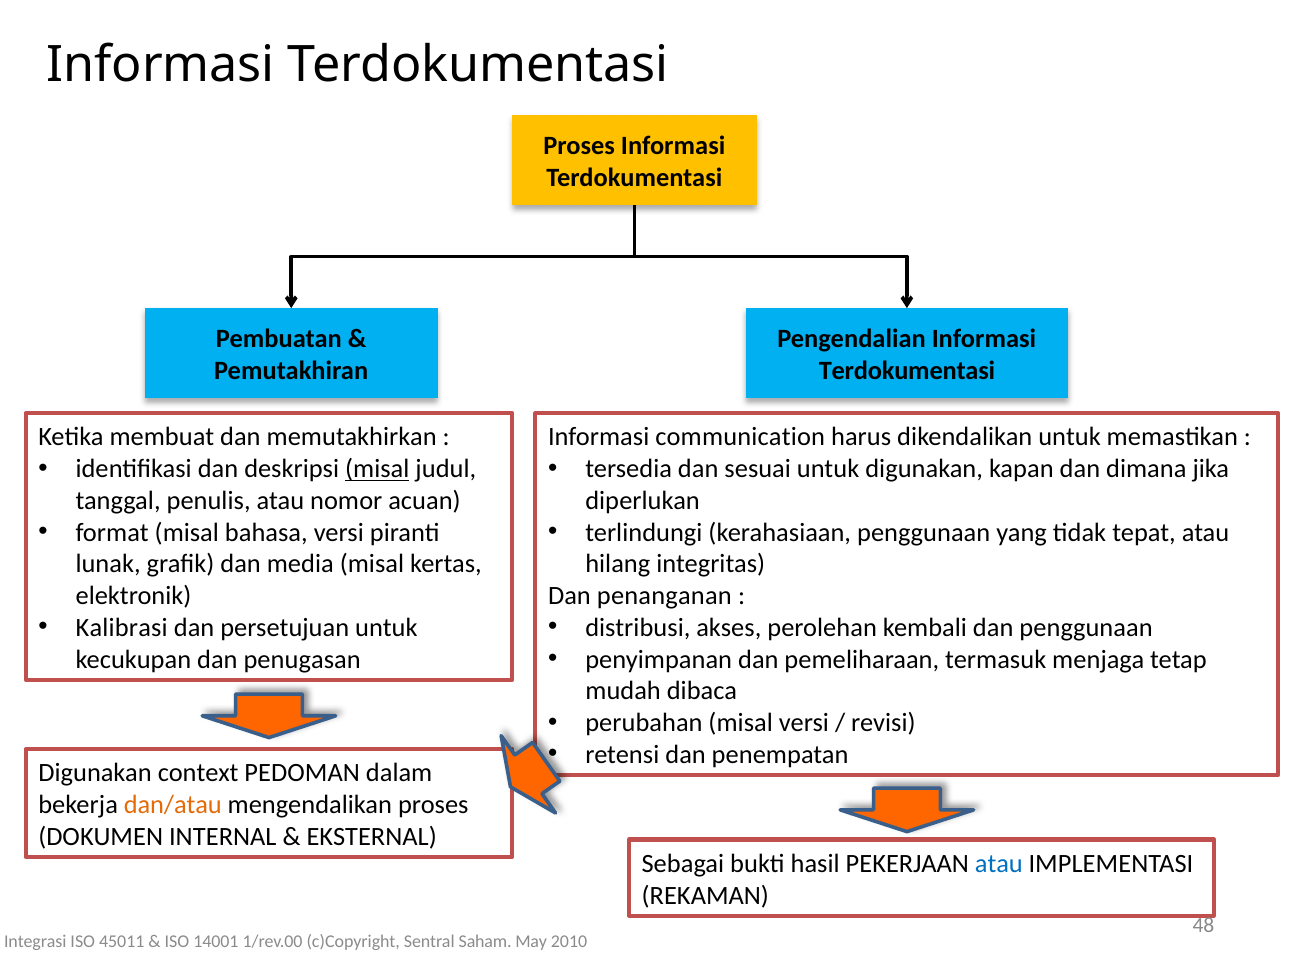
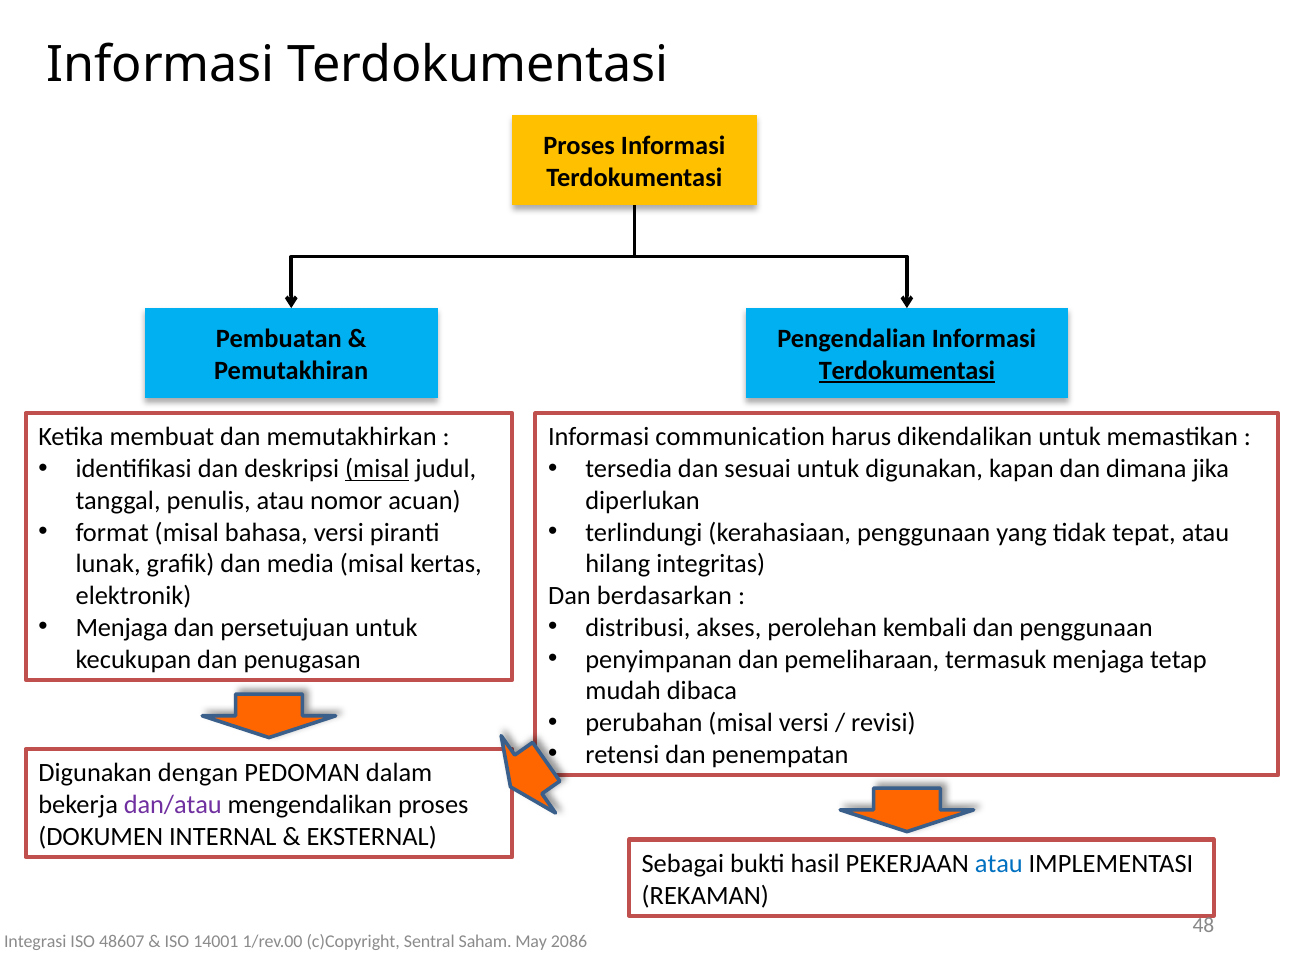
Terdokumentasi at (907, 371) underline: none -> present
penanganan: penanganan -> berdasarkan
Kalibrasi at (122, 628): Kalibrasi -> Menjaga
context: context -> dengan
dan/atau colour: orange -> purple
45011: 45011 -> 48607
2010: 2010 -> 2086
